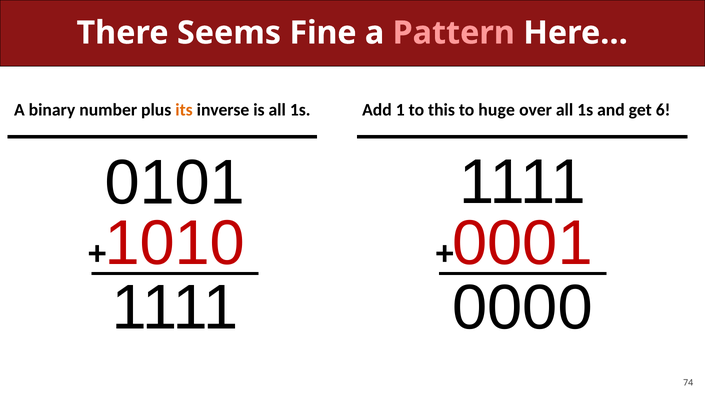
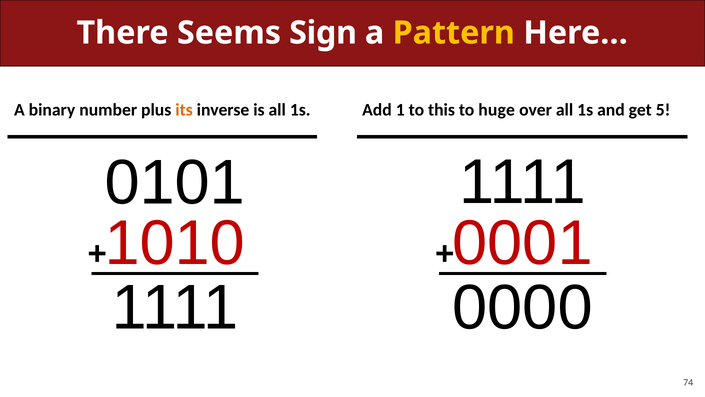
Fine: Fine -> Sign
Pattern colour: pink -> yellow
6: 6 -> 5
